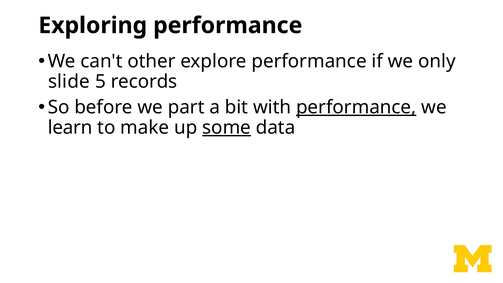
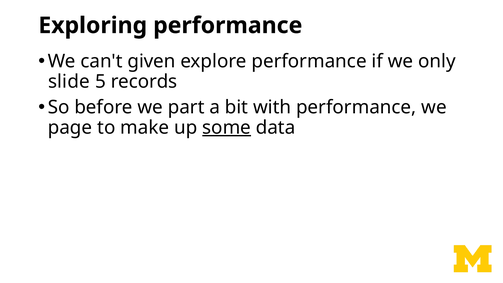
other: other -> given
performance at (356, 107) underline: present -> none
learn: learn -> page
